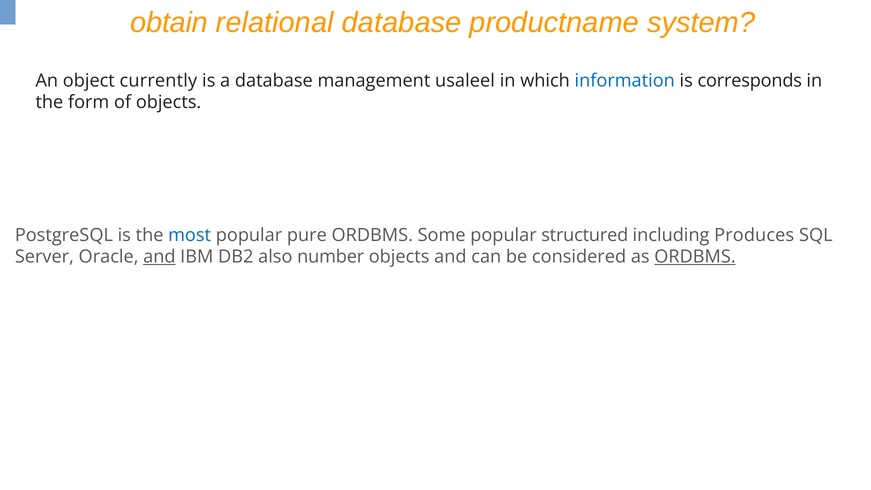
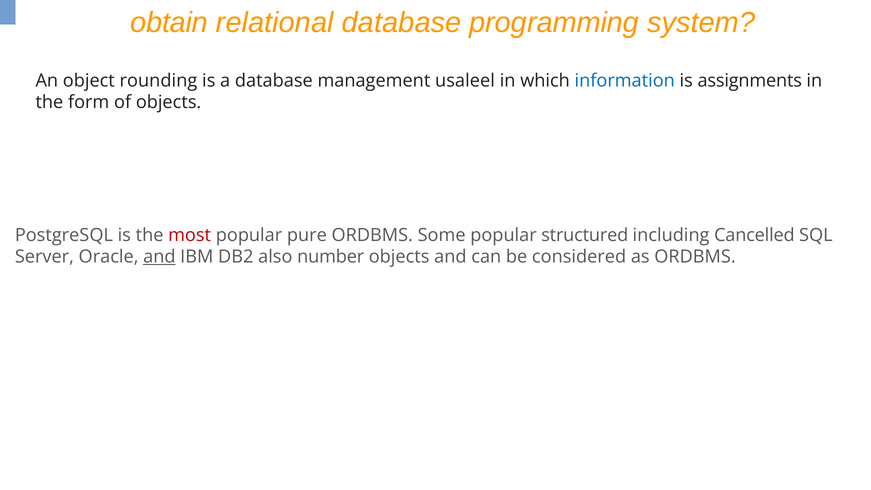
productname: productname -> programming
currently: currently -> rounding
corresponds: corresponds -> assignments
most colour: blue -> red
Produces: Produces -> Cancelled
ORDBMS at (695, 257) underline: present -> none
